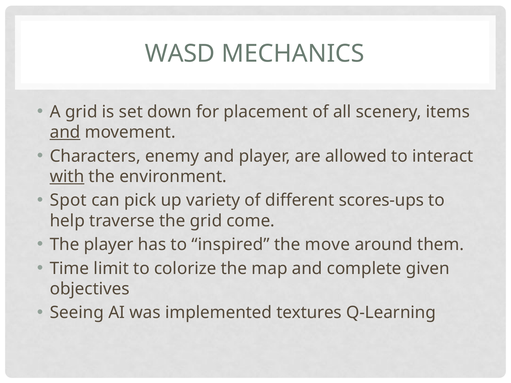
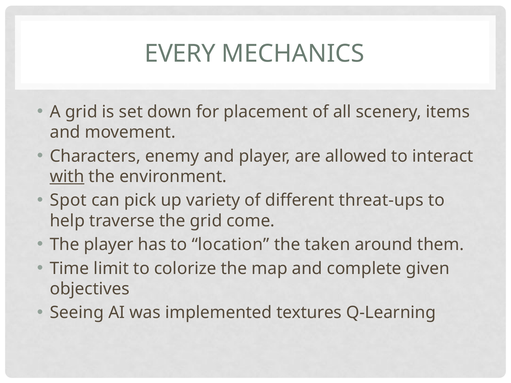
WASD: WASD -> EVERY
and at (65, 132) underline: present -> none
scores-ups: scores-ups -> threat-ups
inspired: inspired -> location
move: move -> taken
